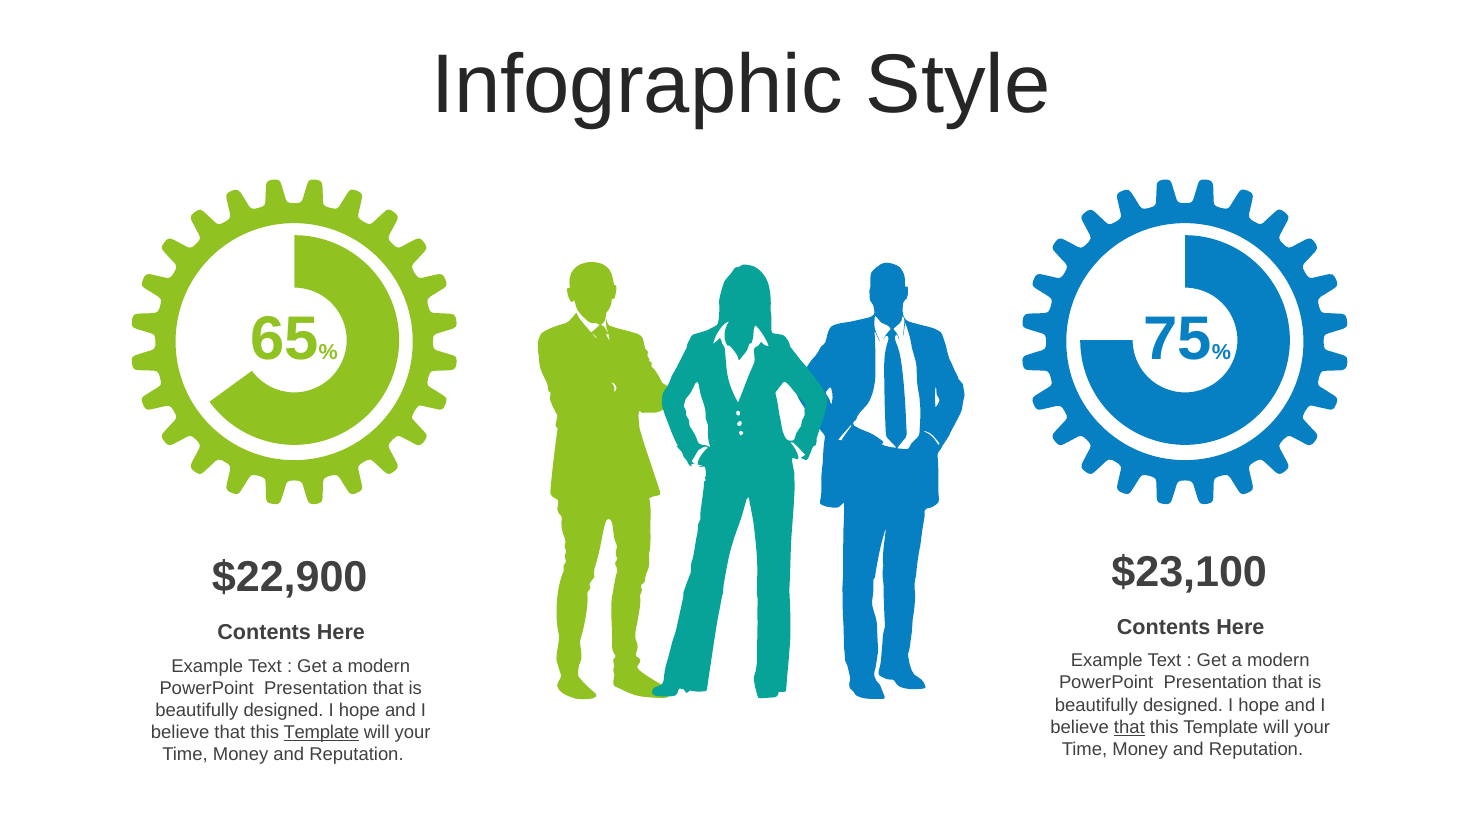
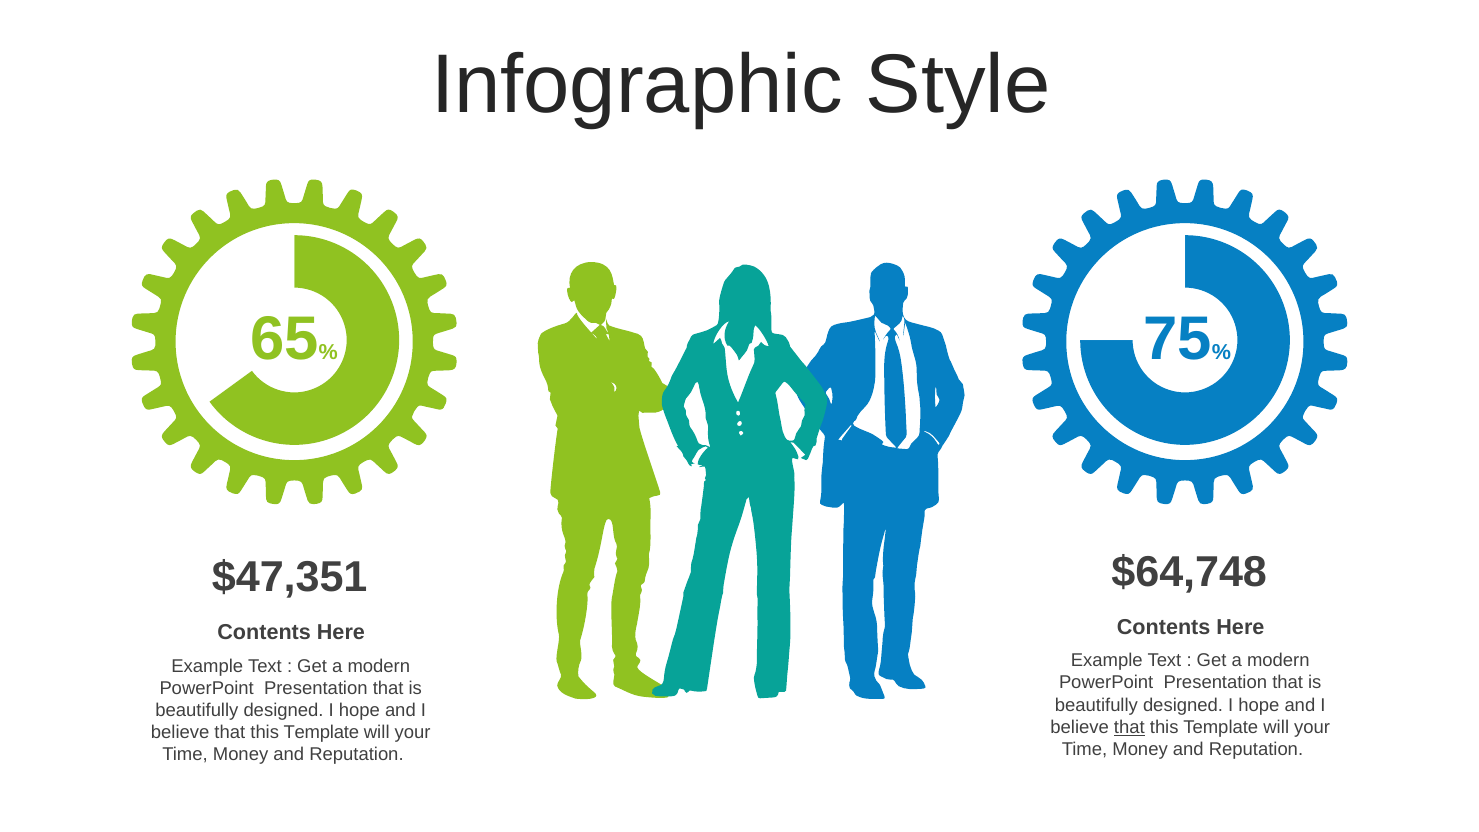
$23,100: $23,100 -> $64,748
$22,900: $22,900 -> $47,351
Template at (321, 732) underline: present -> none
